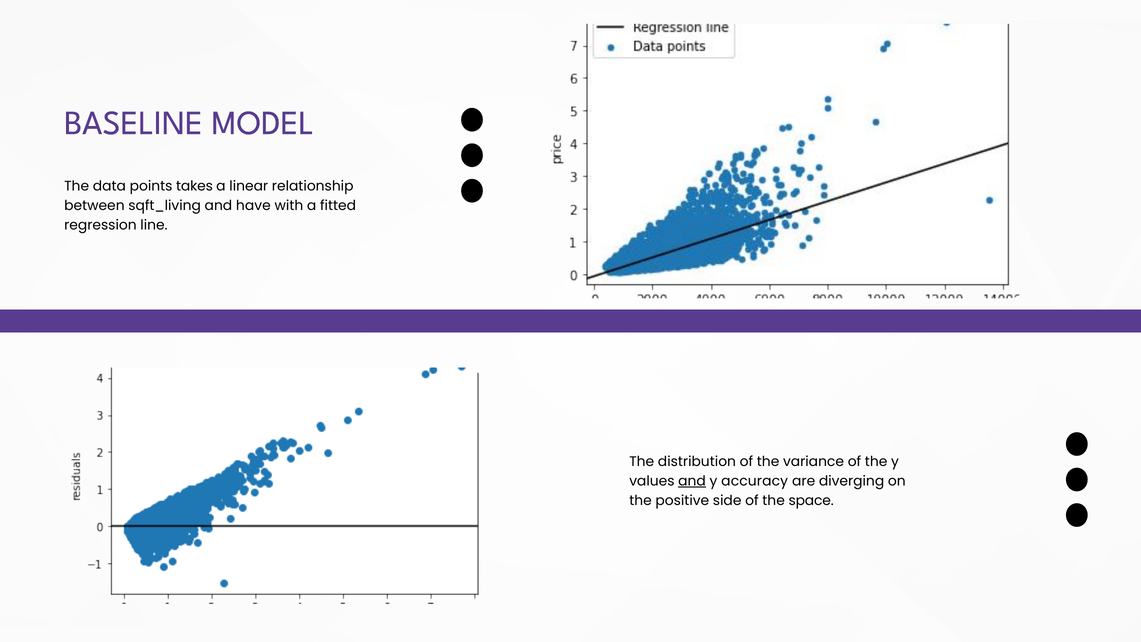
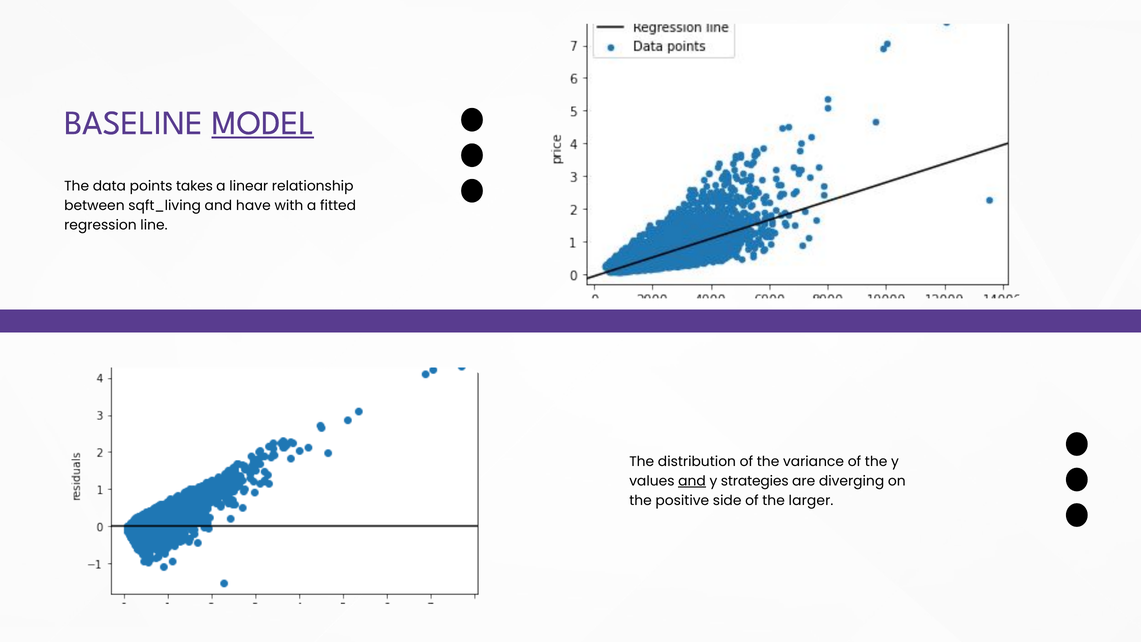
MODEL underline: none -> present
accuracy: accuracy -> strategies
space: space -> larger
